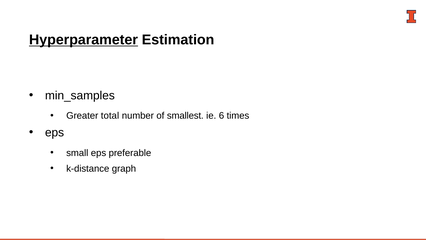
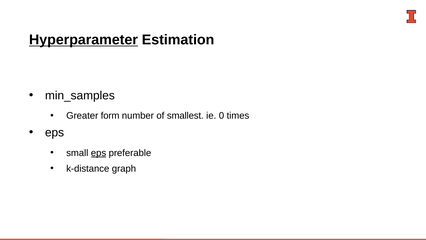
total: total -> form
6: 6 -> 0
eps at (99, 153) underline: none -> present
